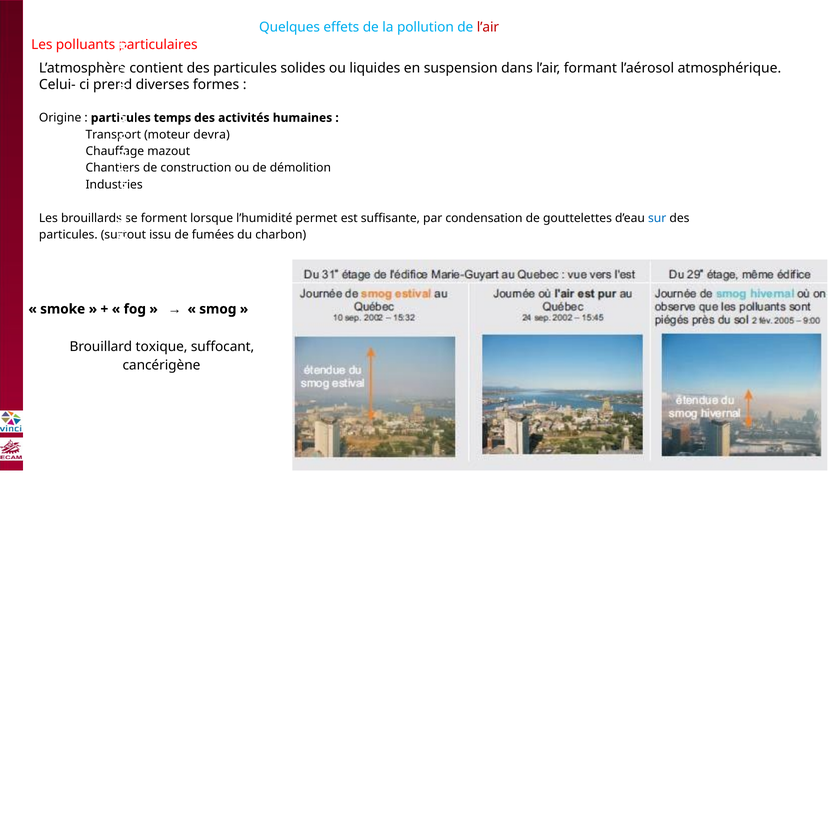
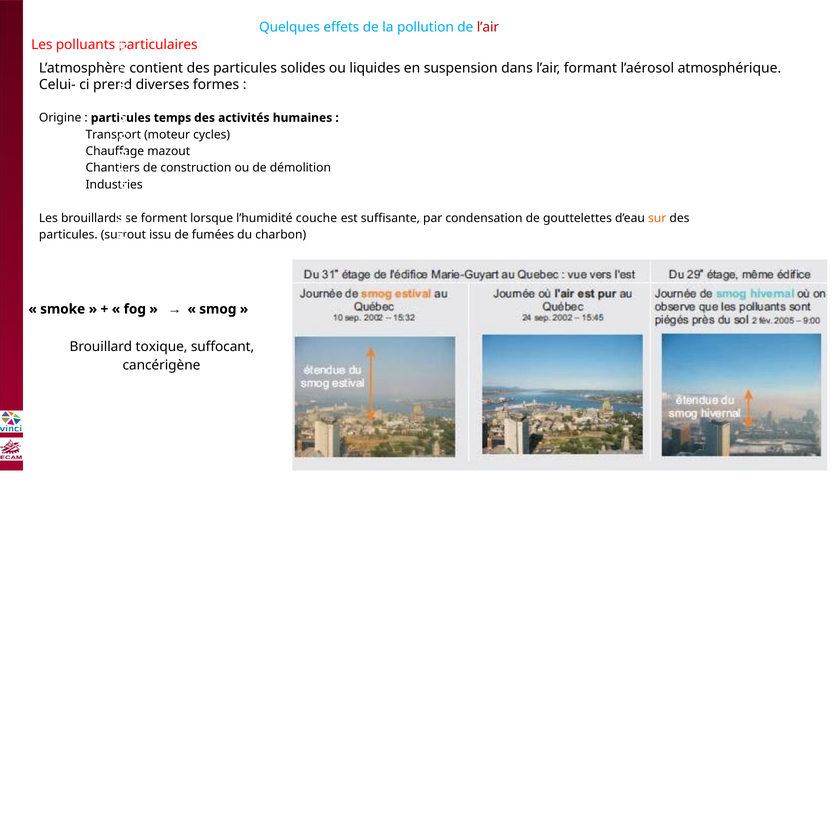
devra: devra -> cycles
permet: permet -> couche
sur colour: blue -> orange
